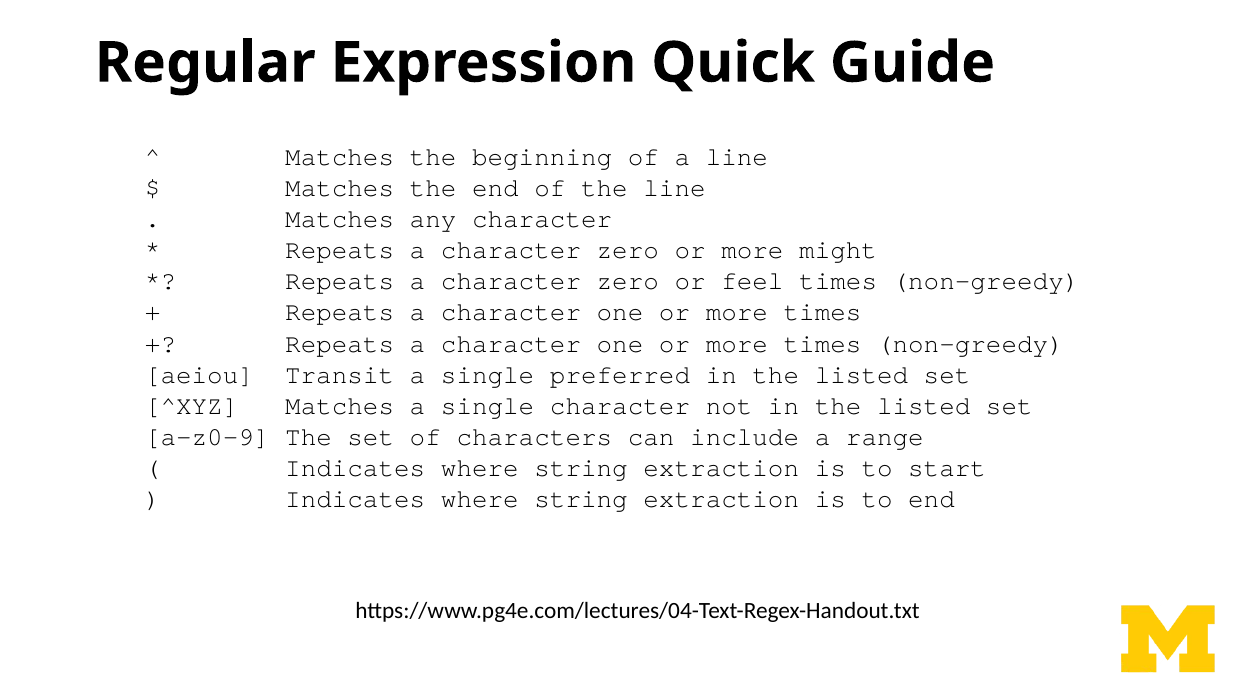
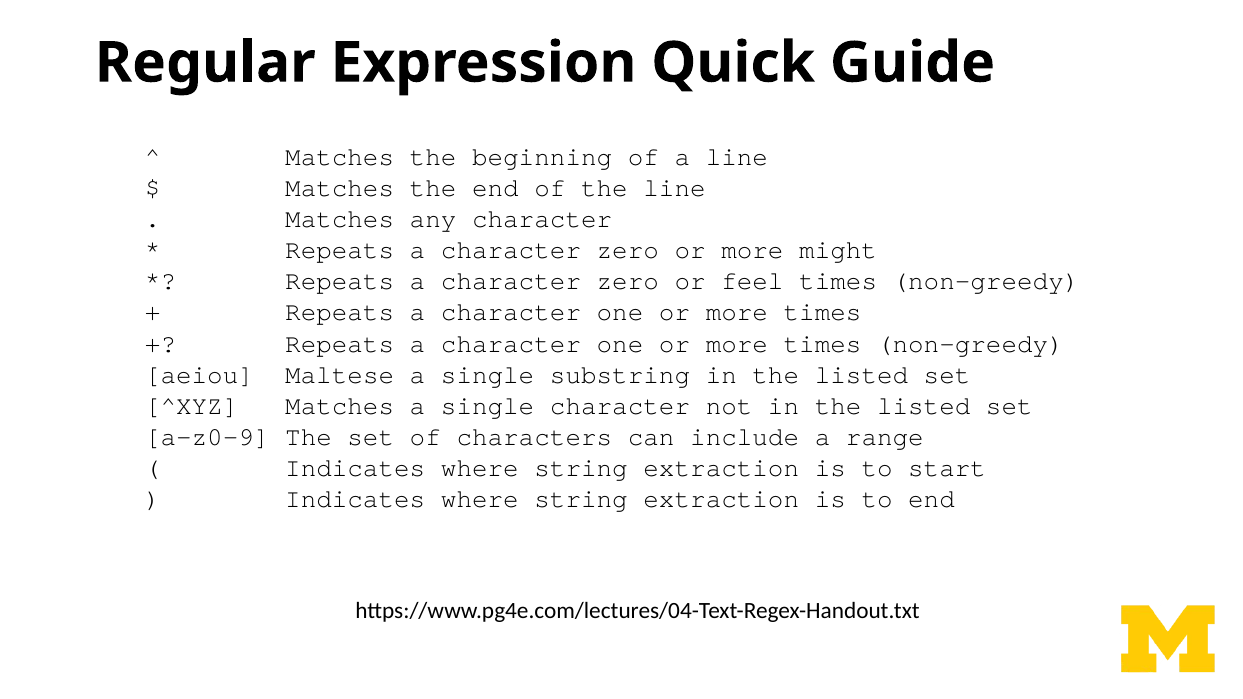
Transit: Transit -> Maltese
preferred: preferred -> substring
